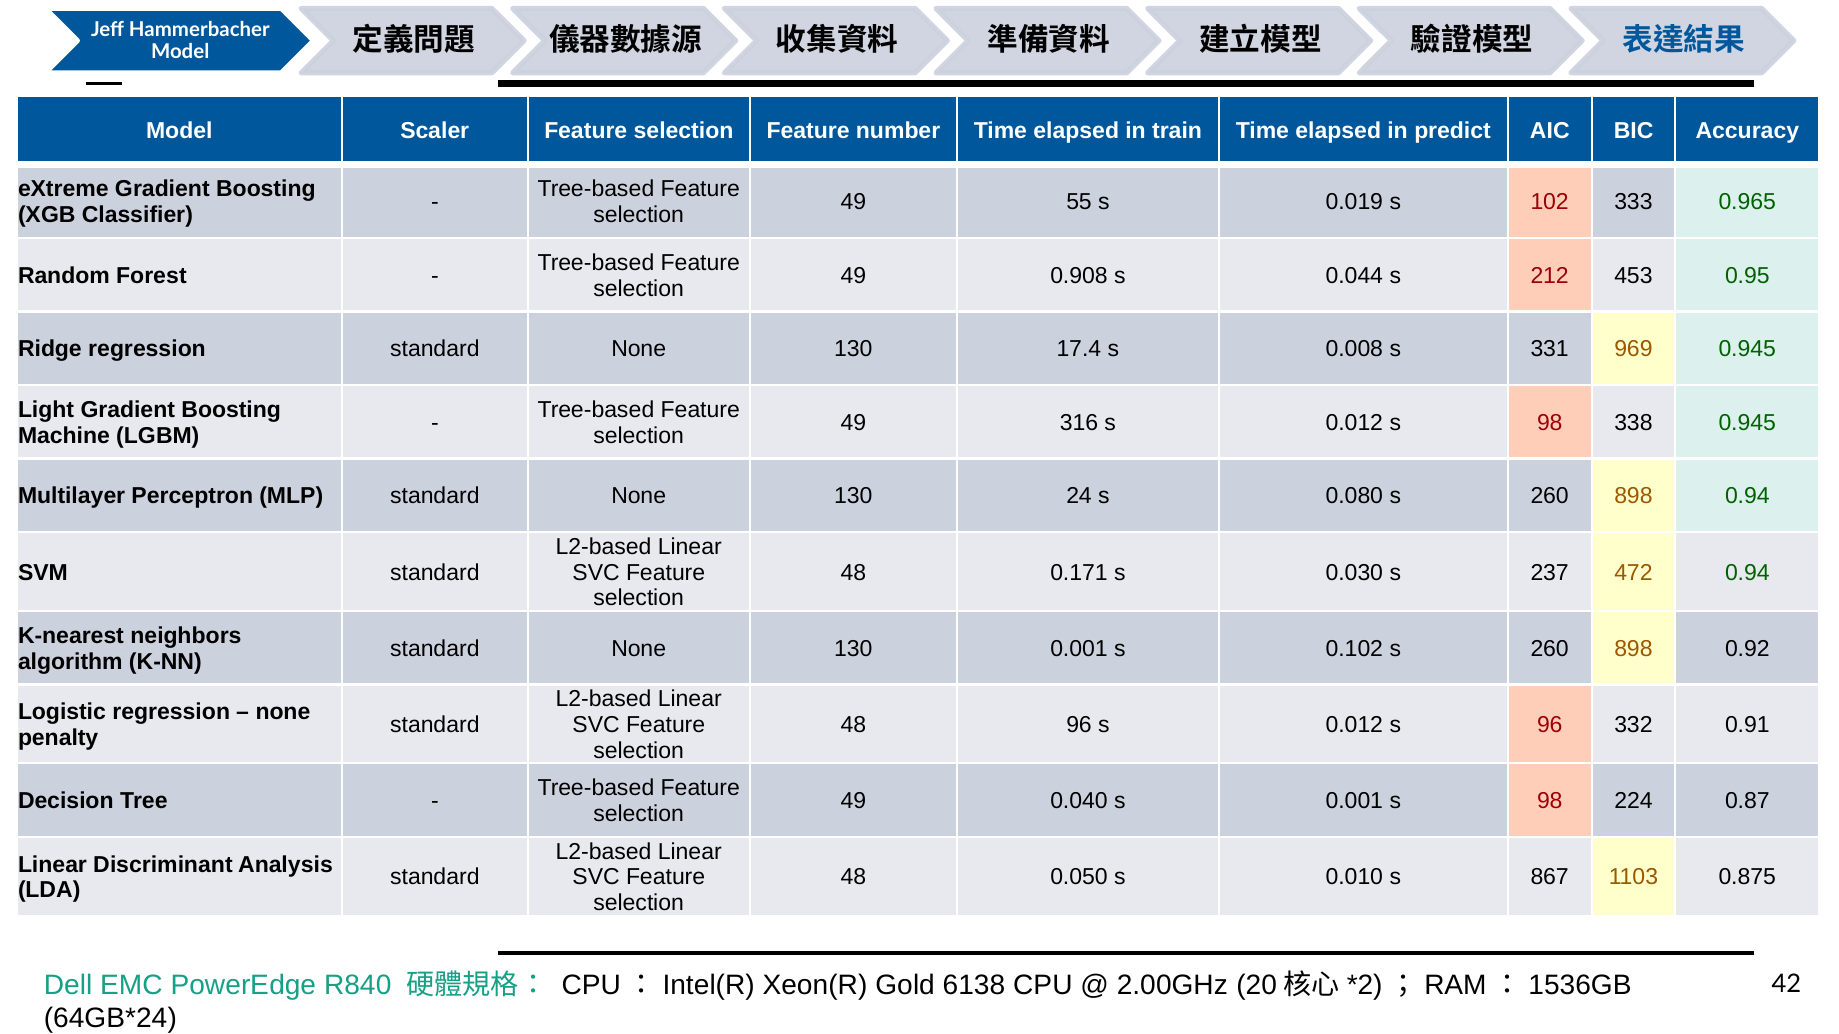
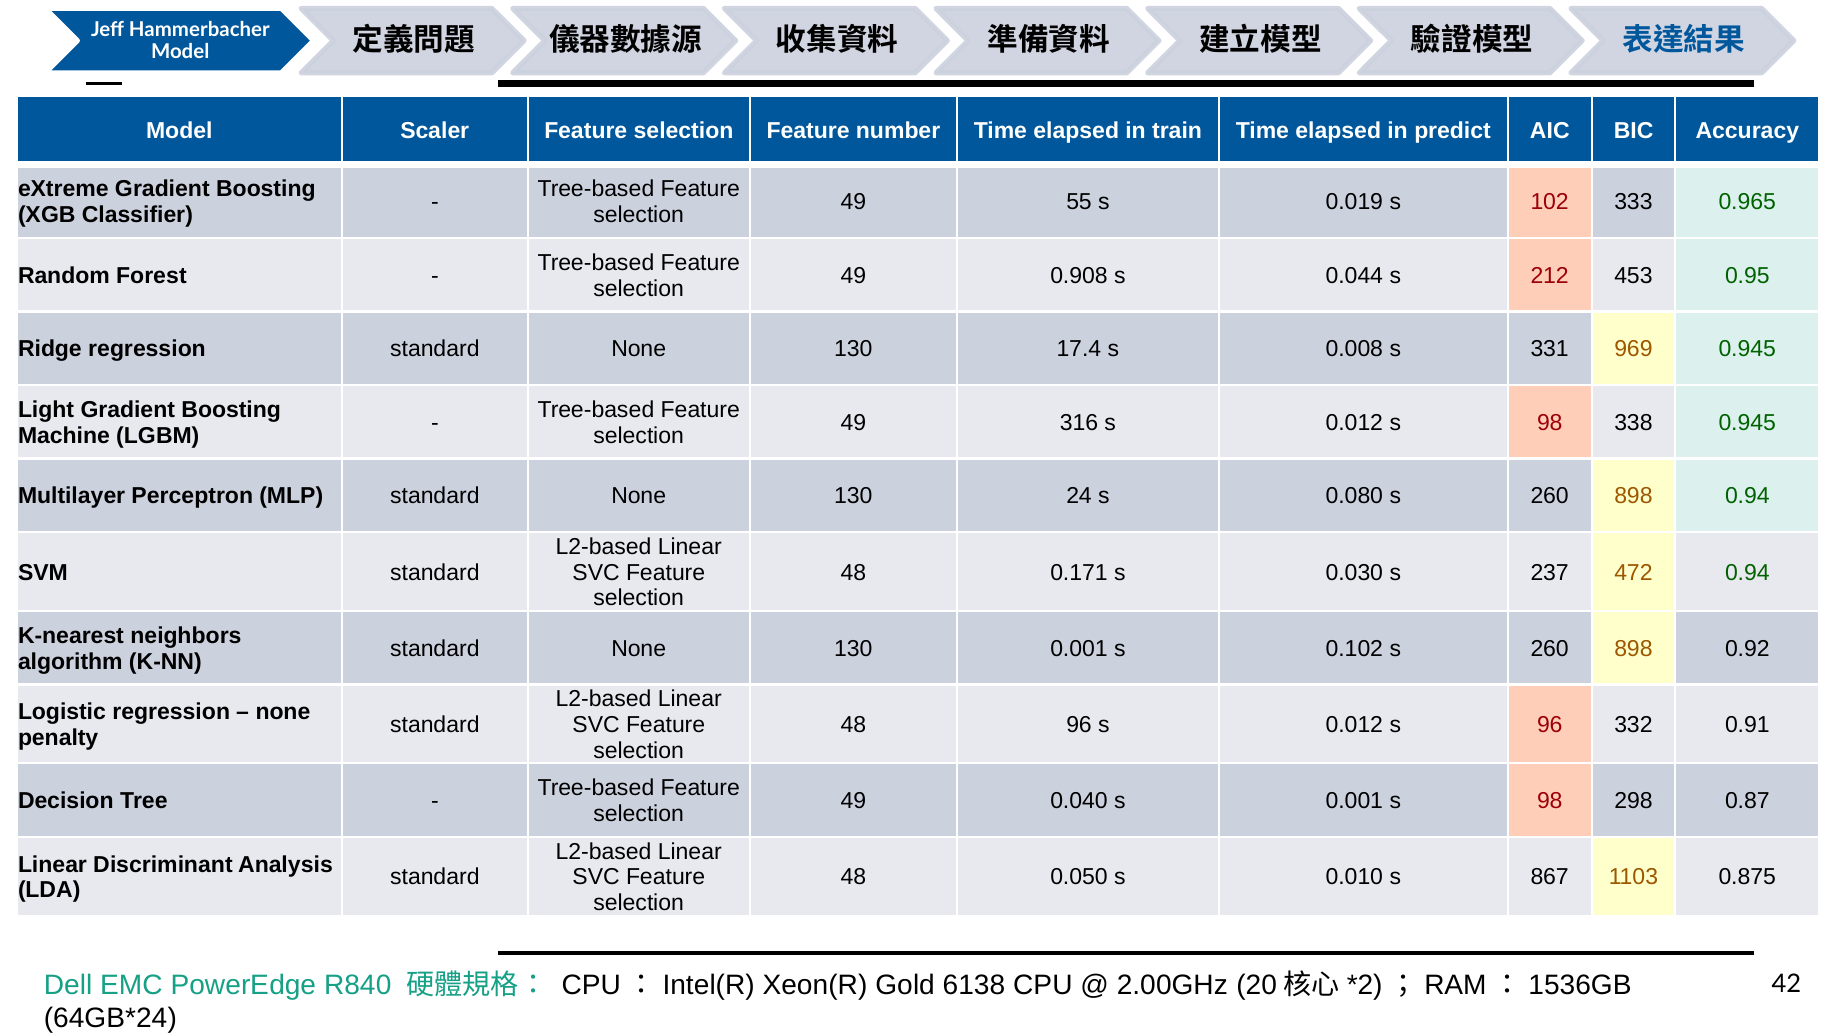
224: 224 -> 298
